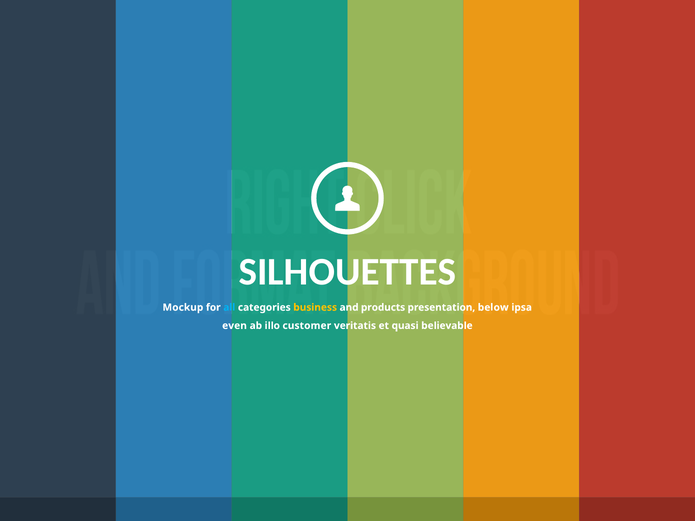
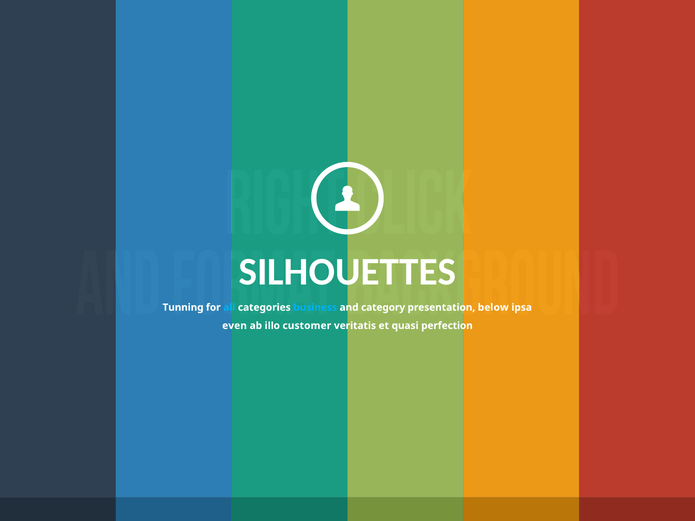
Mockup: Mockup -> Tunning
business colour: yellow -> light blue
products: products -> category
believable: believable -> perfection
